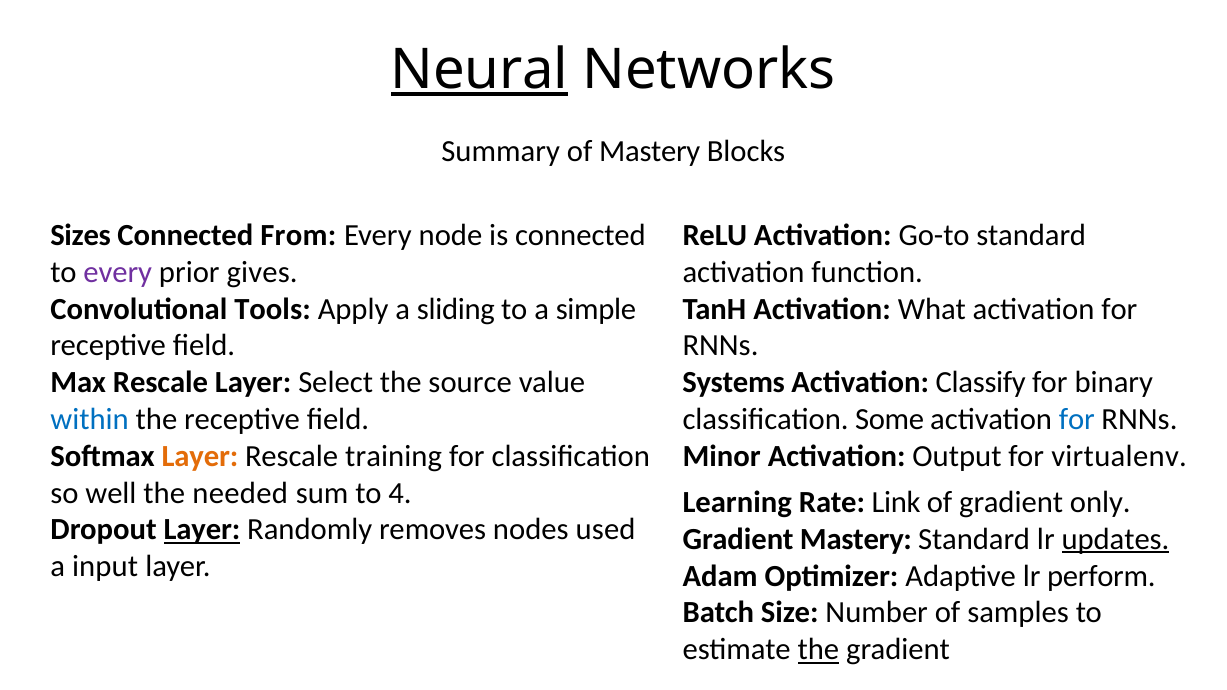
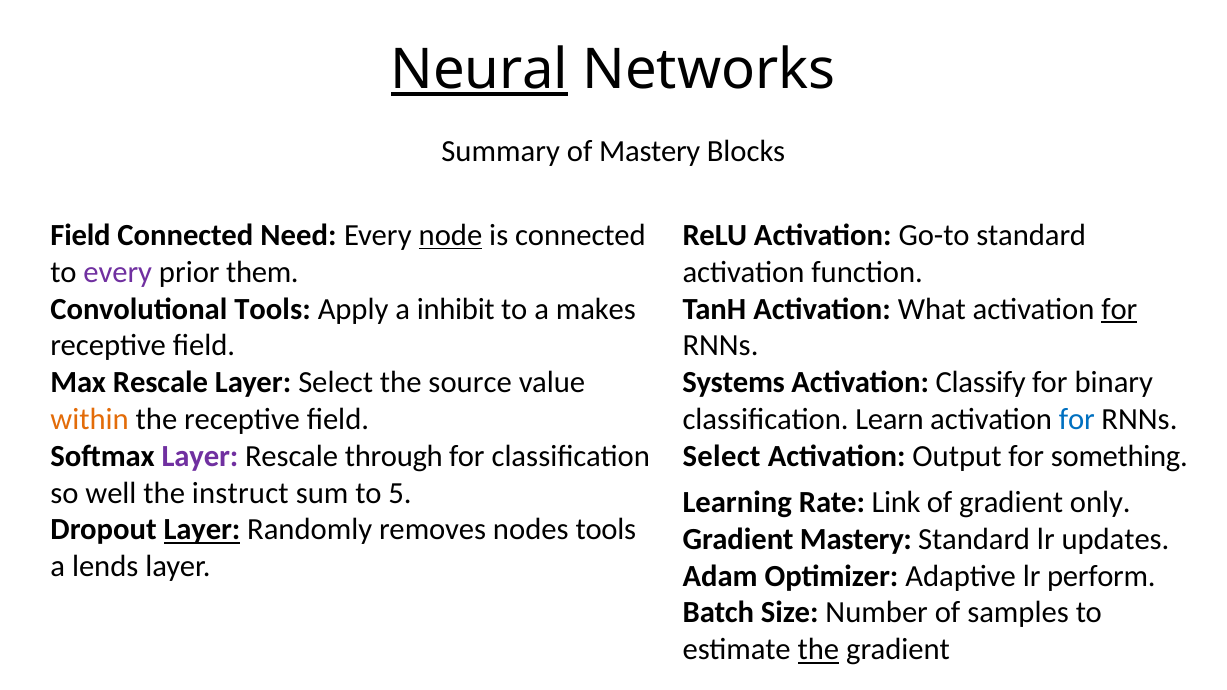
Sizes at (81, 235): Sizes -> Field
From: From -> Need
node underline: none -> present
gives: gives -> them
sliding: sliding -> inhibit
simple: simple -> makes
for at (1119, 309) underline: none -> present
within colour: blue -> orange
Some: Some -> Learn
Layer at (200, 456) colour: orange -> purple
training: training -> through
Minor at (722, 456): Minor -> Select
virtualenv: virtualenv -> something
needed: needed -> instruct
4: 4 -> 5
nodes used: used -> tools
updates underline: present -> none
input: input -> lends
